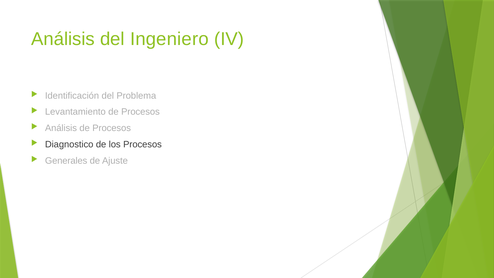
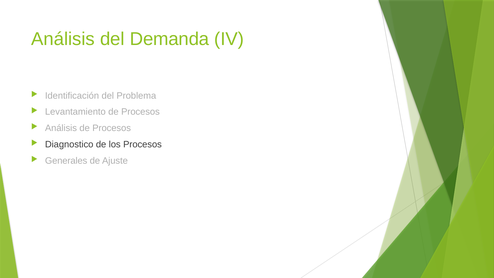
Ingeniero: Ingeniero -> Demanda
